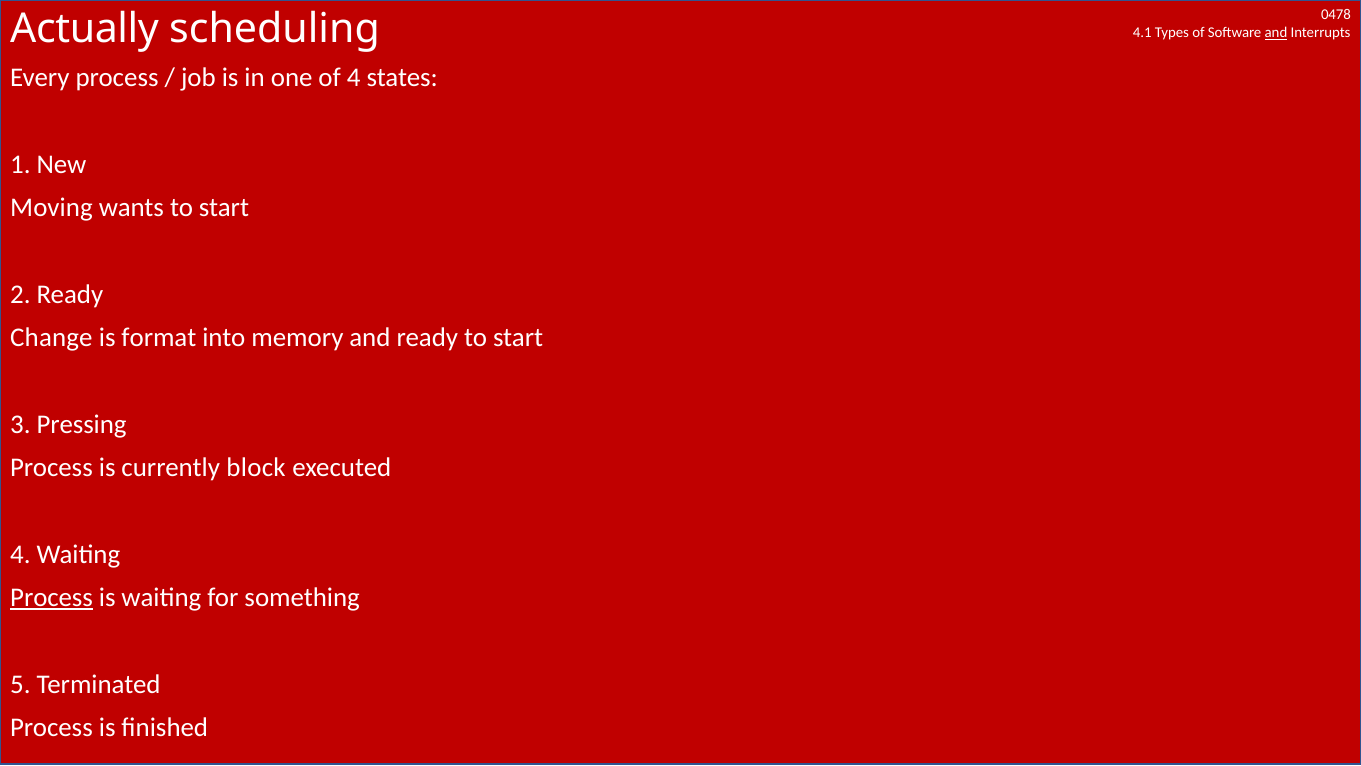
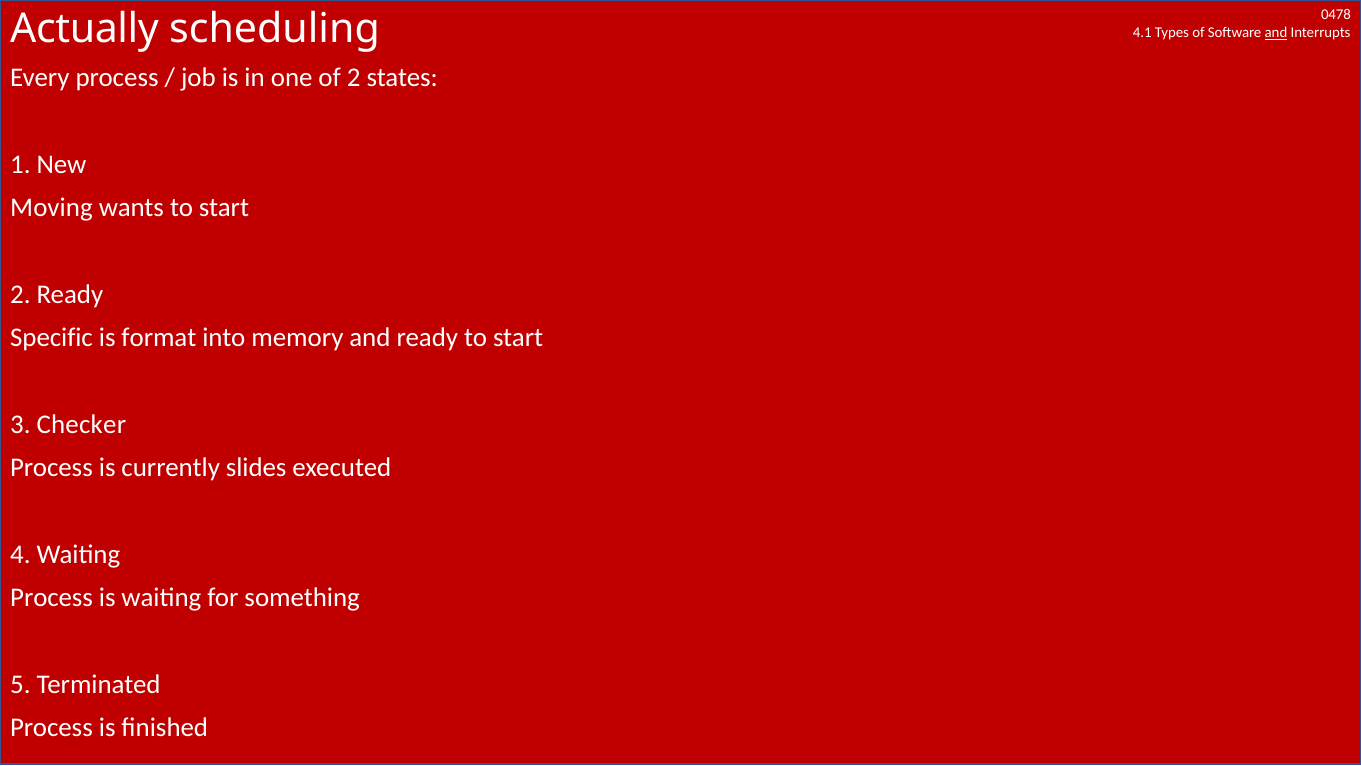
of 4: 4 -> 2
Change: Change -> Specific
Pressing: Pressing -> Checker
block: block -> slides
Process at (52, 597) underline: present -> none
